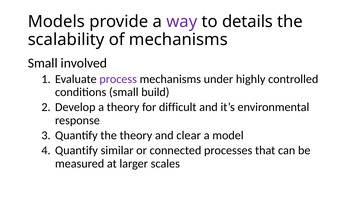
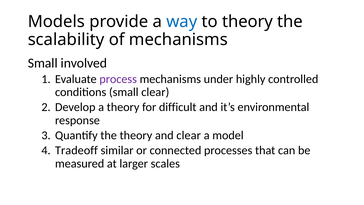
way colour: purple -> blue
to details: details -> theory
small build: build -> clear
Quantify at (76, 150): Quantify -> Tradeoff
